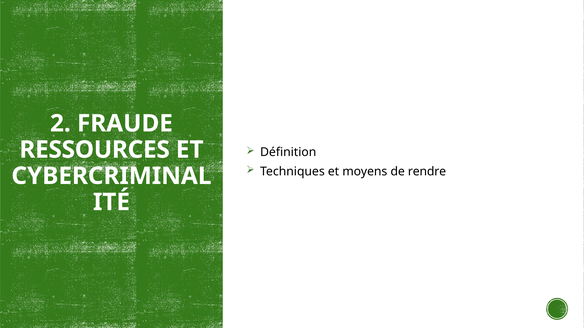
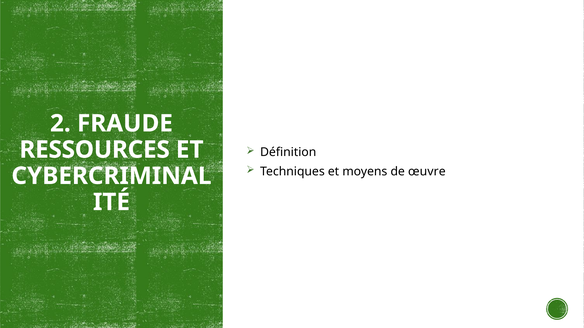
rendre: rendre -> œuvre
